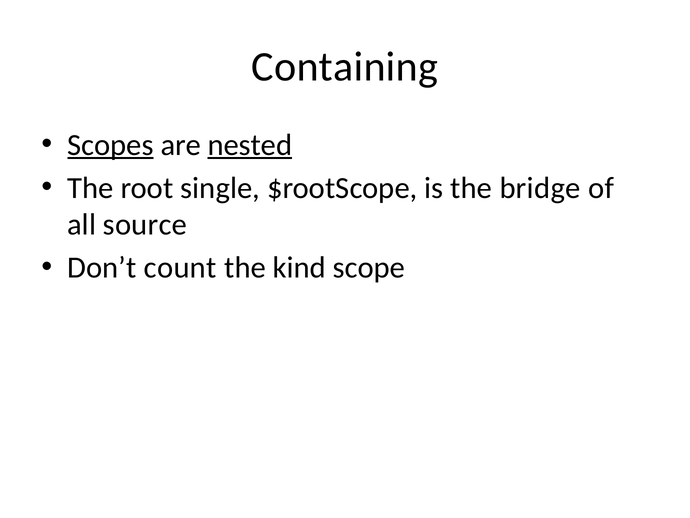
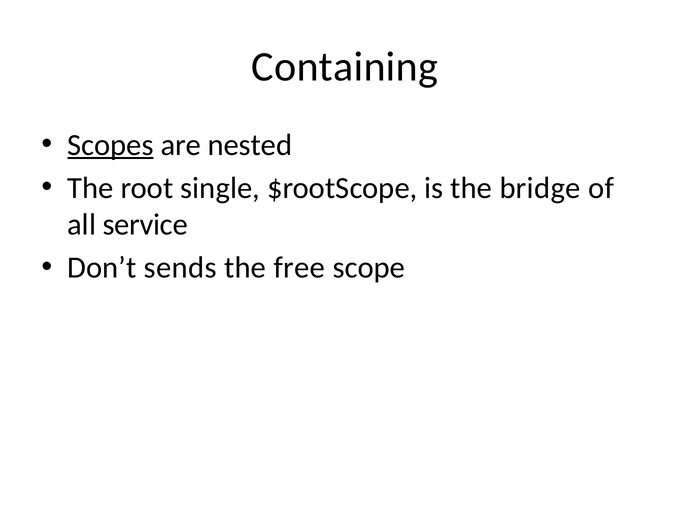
nested underline: present -> none
source: source -> service
count: count -> sends
kind: kind -> free
